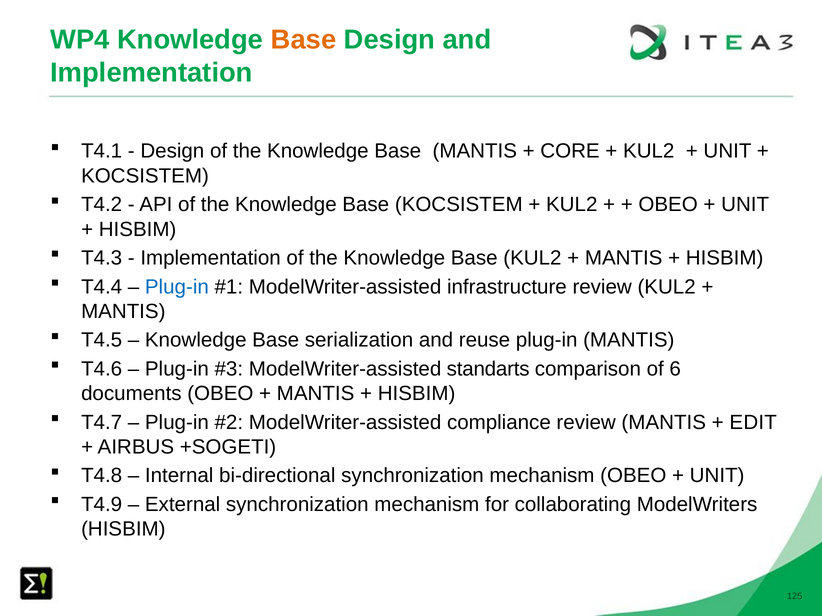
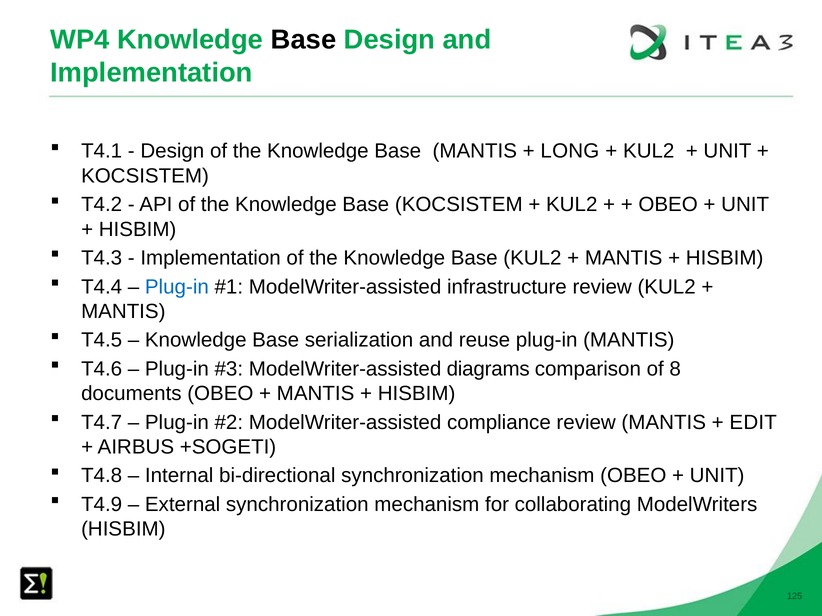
Base at (303, 40) colour: orange -> black
CORE: CORE -> LONG
standarts: standarts -> diagrams
6: 6 -> 8
